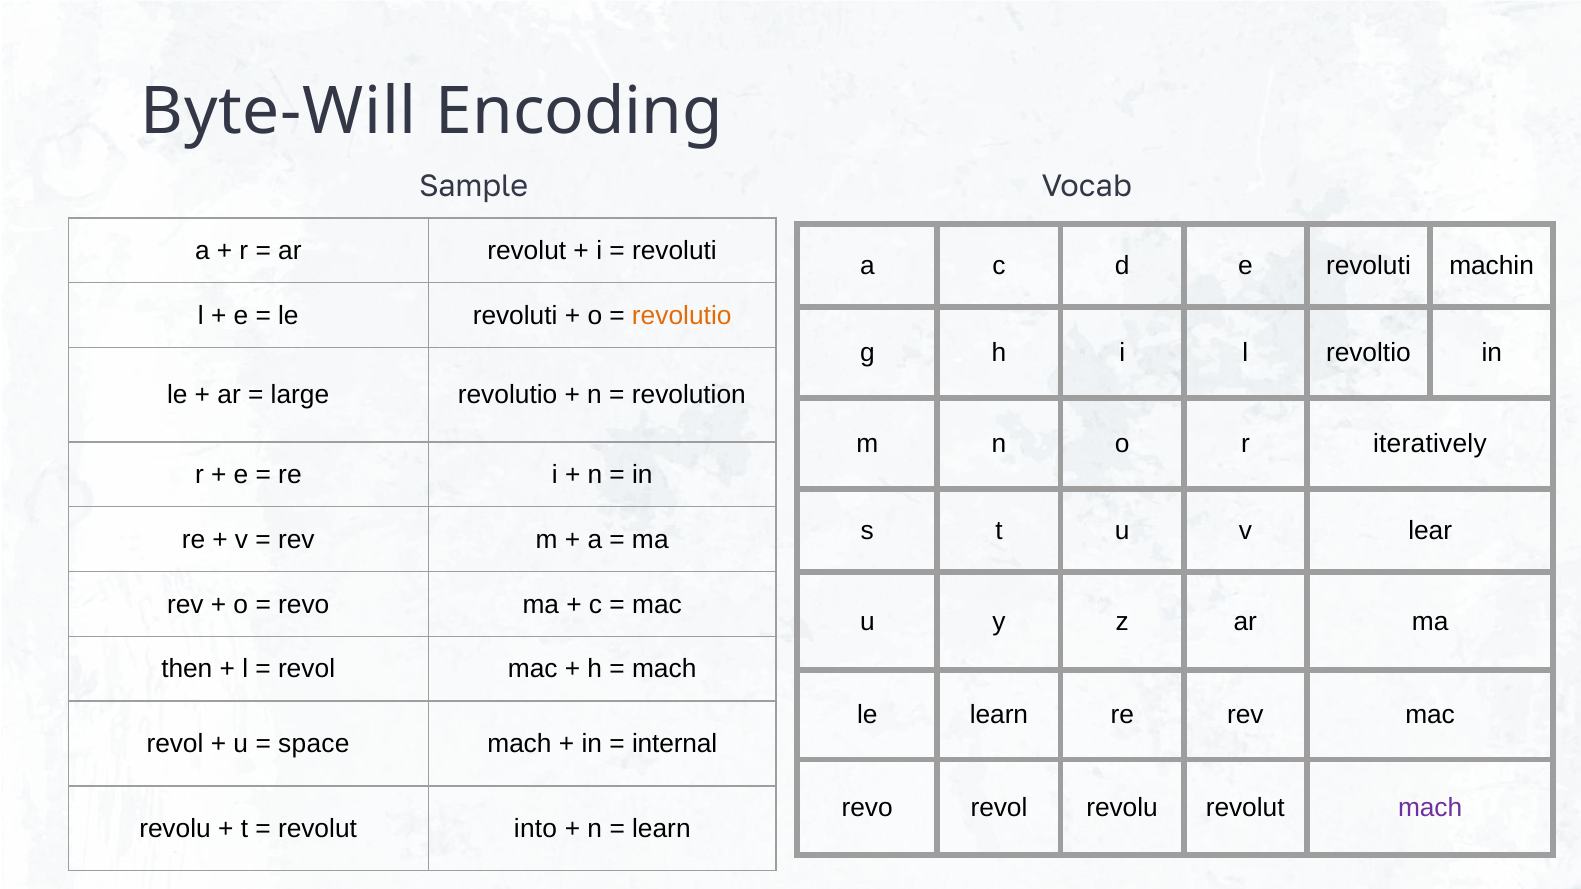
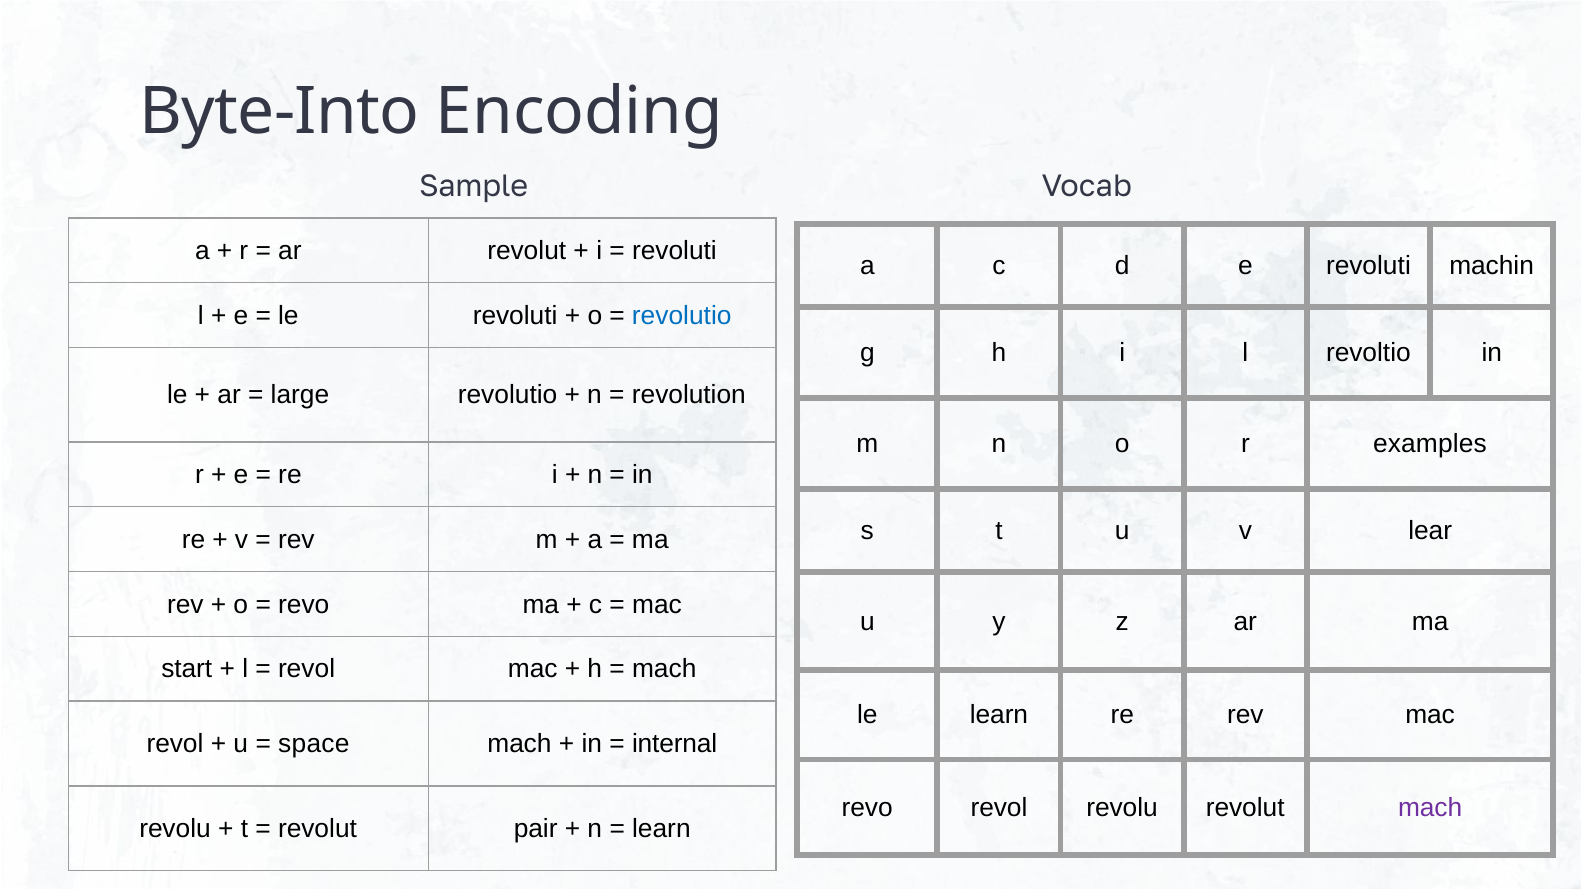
Byte-Will: Byte-Will -> Byte-Into
revolutio at (682, 316) colour: orange -> blue
iteratively: iteratively -> examples
then: then -> start
into: into -> pair
